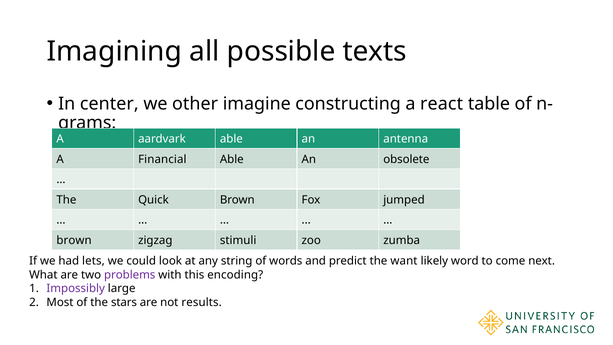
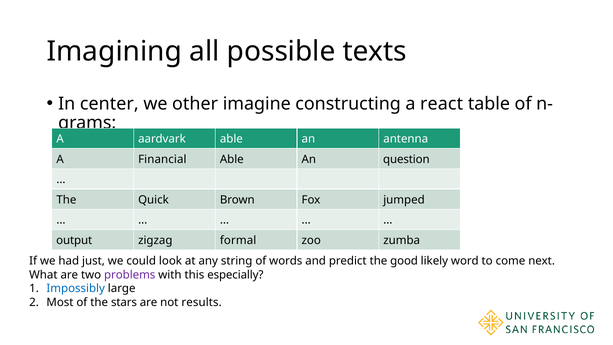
obsolete: obsolete -> question
brown at (74, 240): brown -> output
stimuli: stimuli -> formal
lets: lets -> just
want: want -> good
encoding: encoding -> especially
Impossibly colour: purple -> blue
